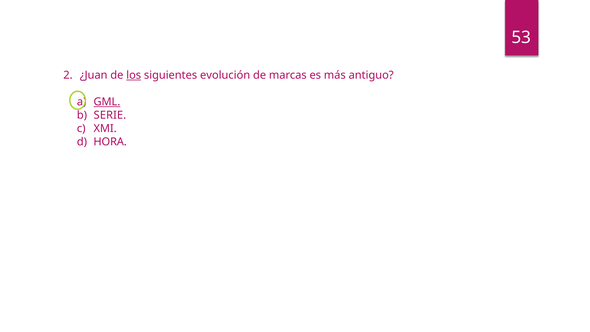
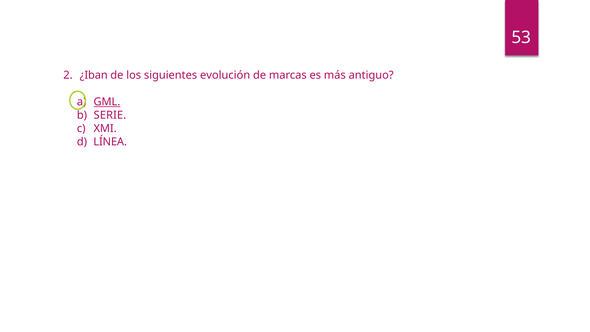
¿Juan: ¿Juan -> ¿Iban
los underline: present -> none
HORA: HORA -> LÍNEA
